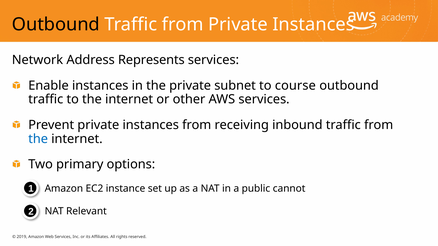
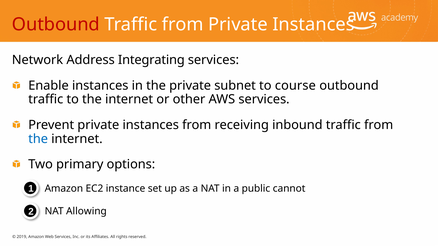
Outbound at (56, 24) colour: black -> red
Represents: Represents -> Integrating
Relevant: Relevant -> Allowing
